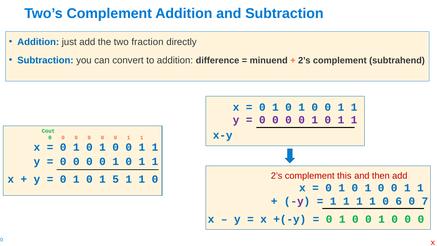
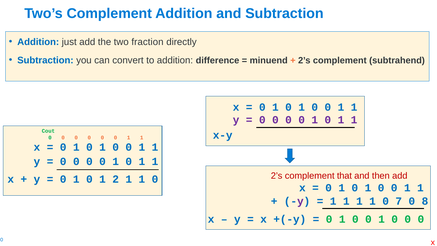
this: this -> that
5: 5 -> 2
6: 6 -> 7
7: 7 -> 8
